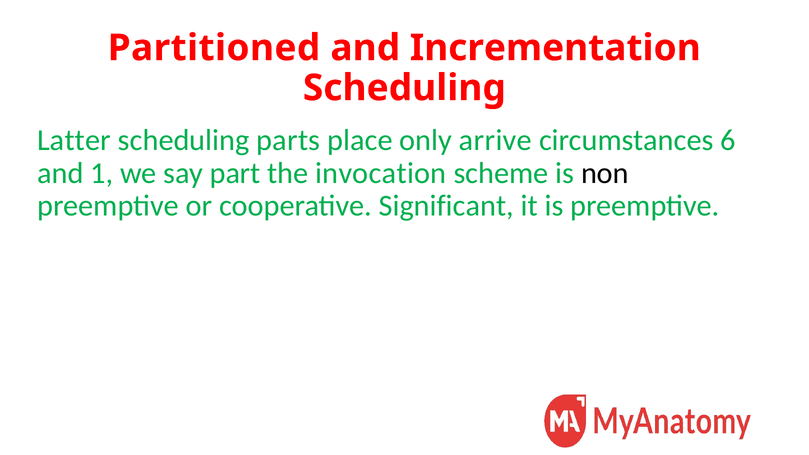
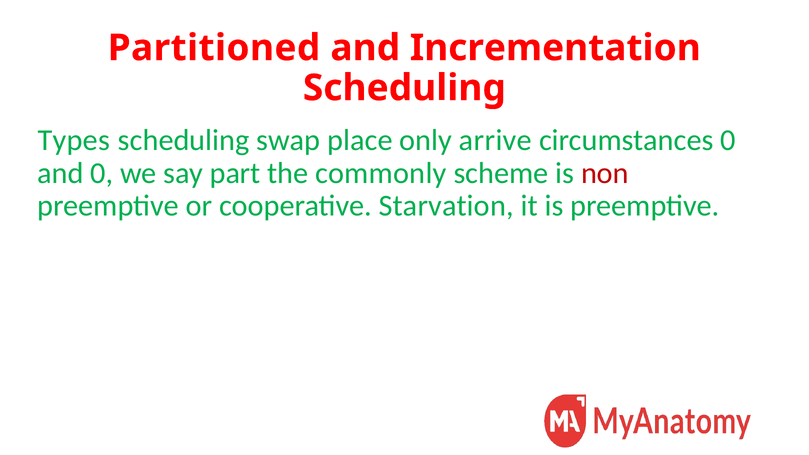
Latter: Latter -> Types
parts: parts -> swap
circumstances 6: 6 -> 0
and 1: 1 -> 0
invocation: invocation -> commonly
non colour: black -> red
Significant: Significant -> Starvation
